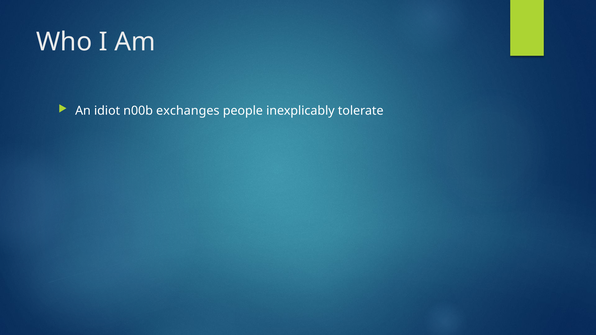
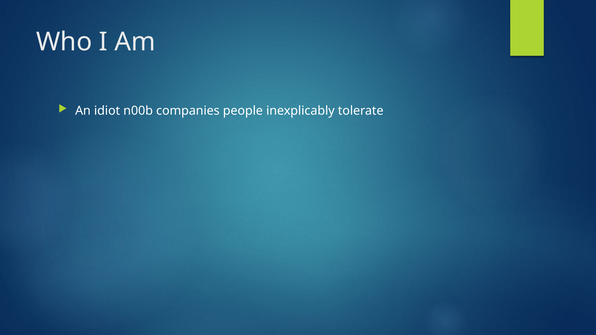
exchanges: exchanges -> companies
